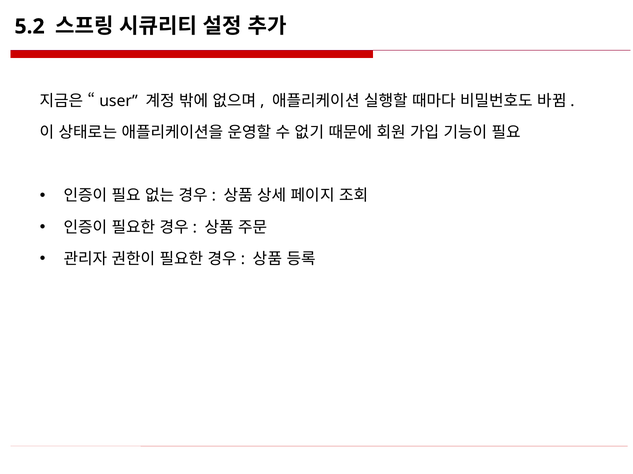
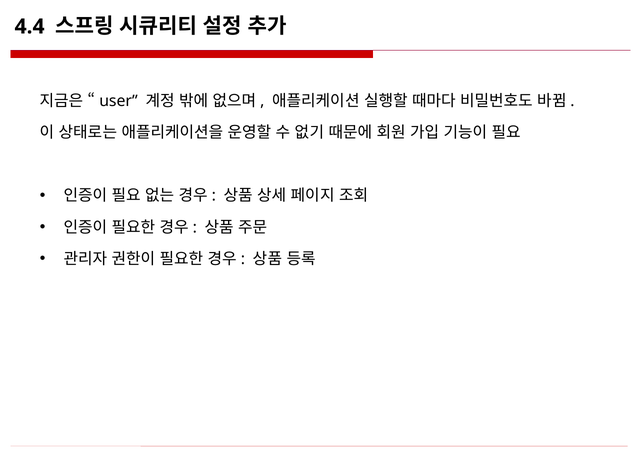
5.2: 5.2 -> 4.4
